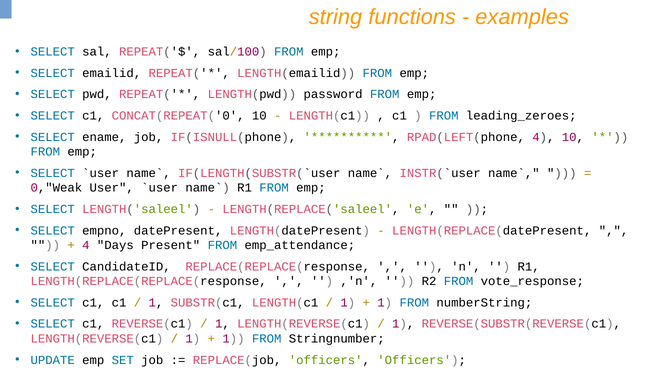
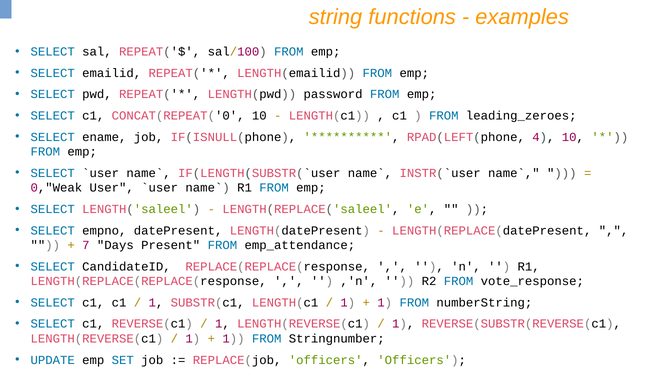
4 at (86, 245): 4 -> 7
